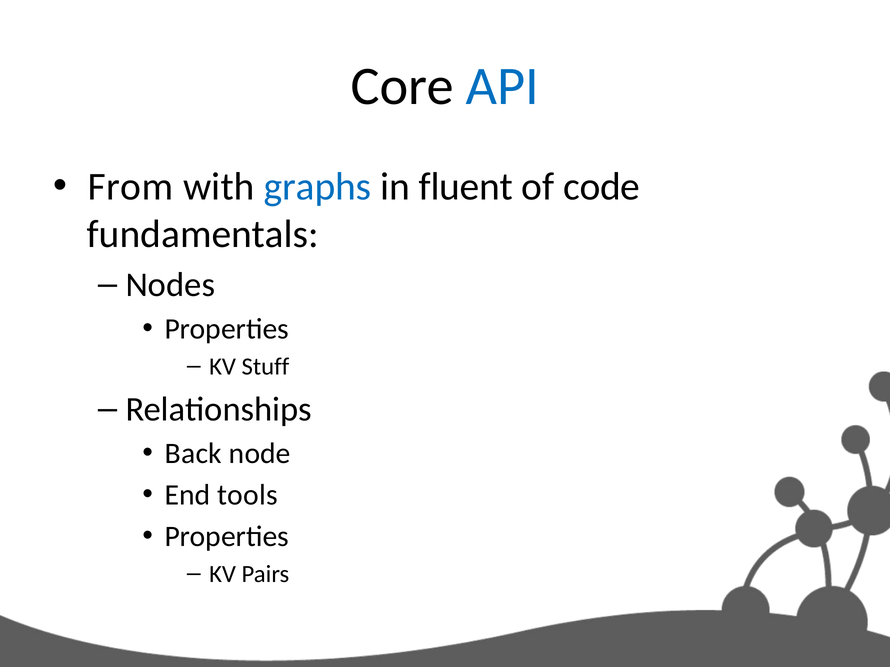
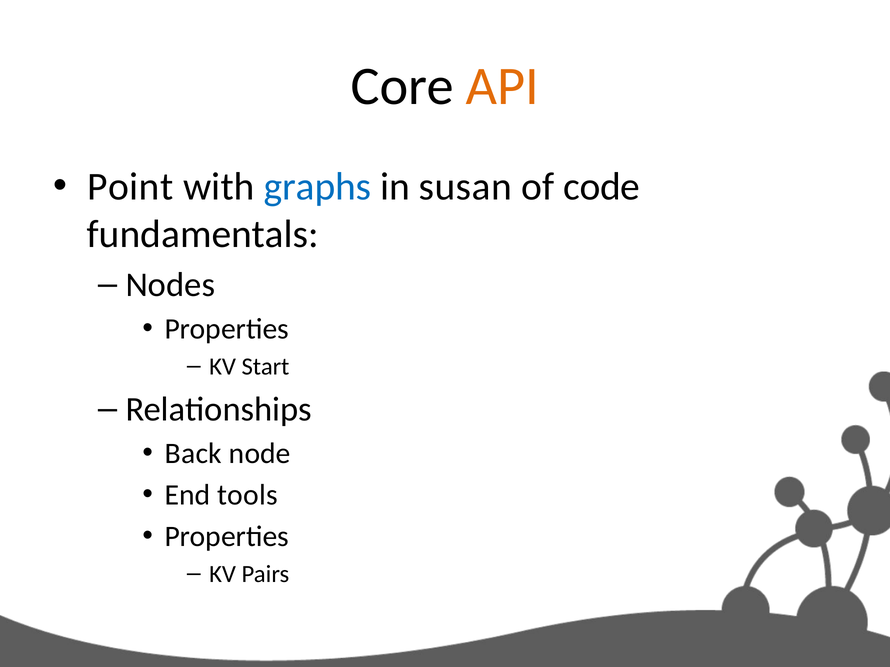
API colour: blue -> orange
From: From -> Point
fluent: fluent -> susan
Stuff: Stuff -> Start
